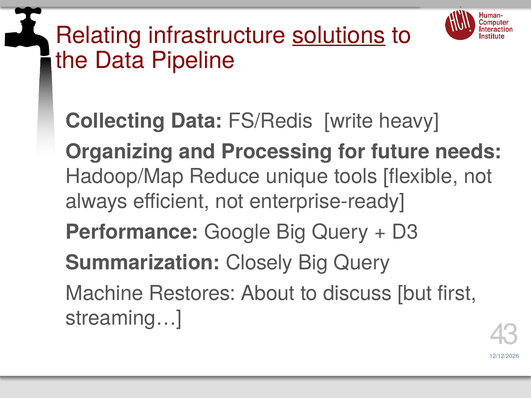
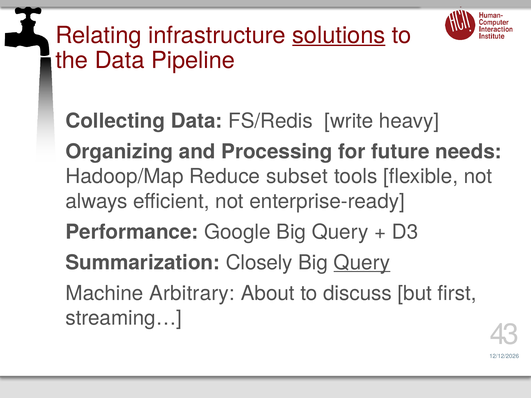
unique: unique -> subset
Query at (362, 263) underline: none -> present
Restores: Restores -> Arbitrary
